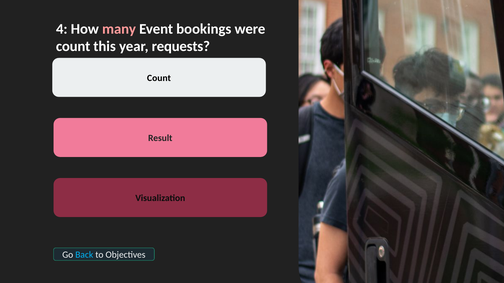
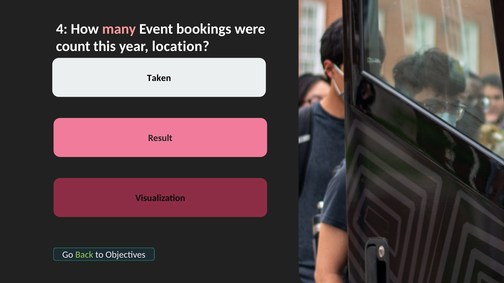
requests: requests -> location
Count at (159, 78): Count -> Taken
Back colour: light blue -> light green
